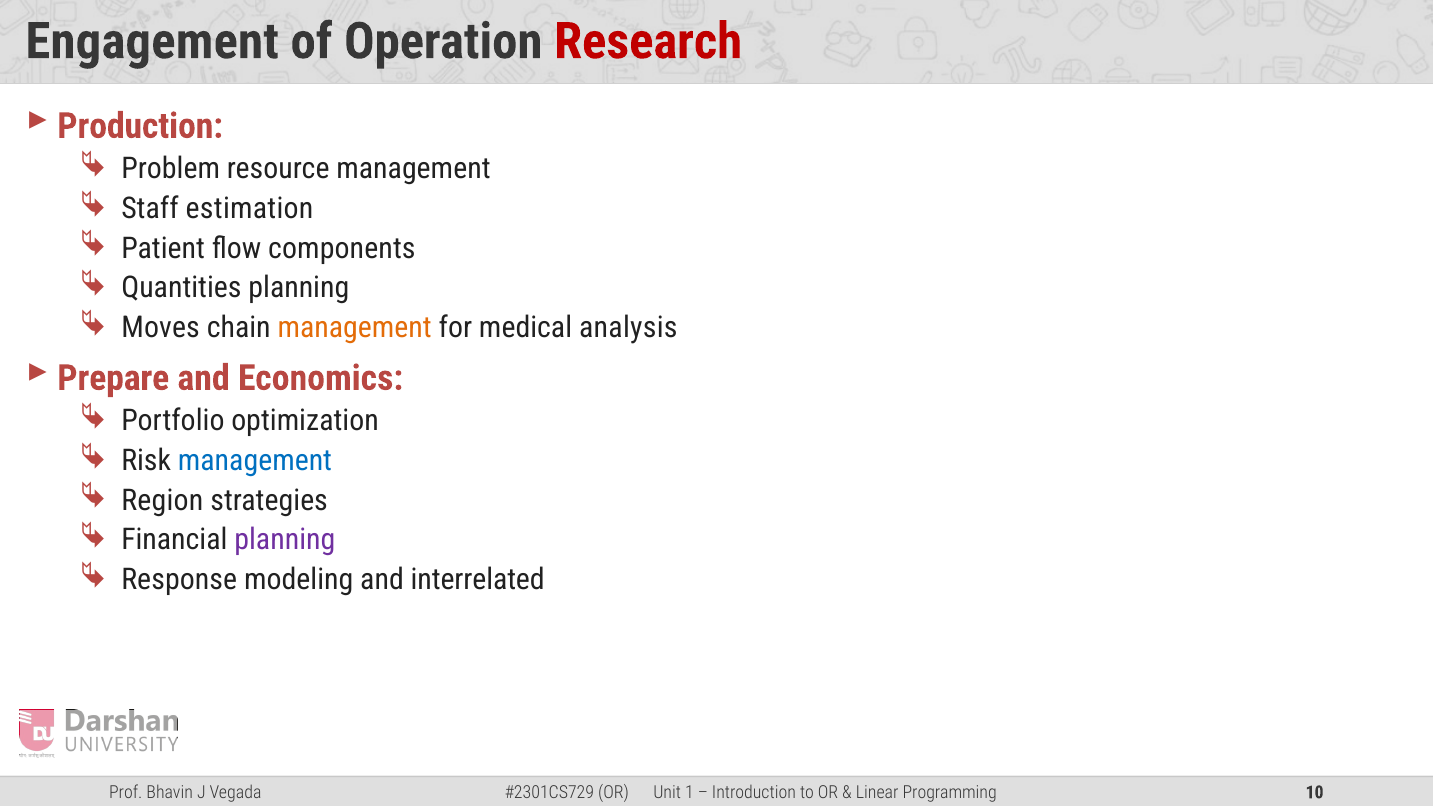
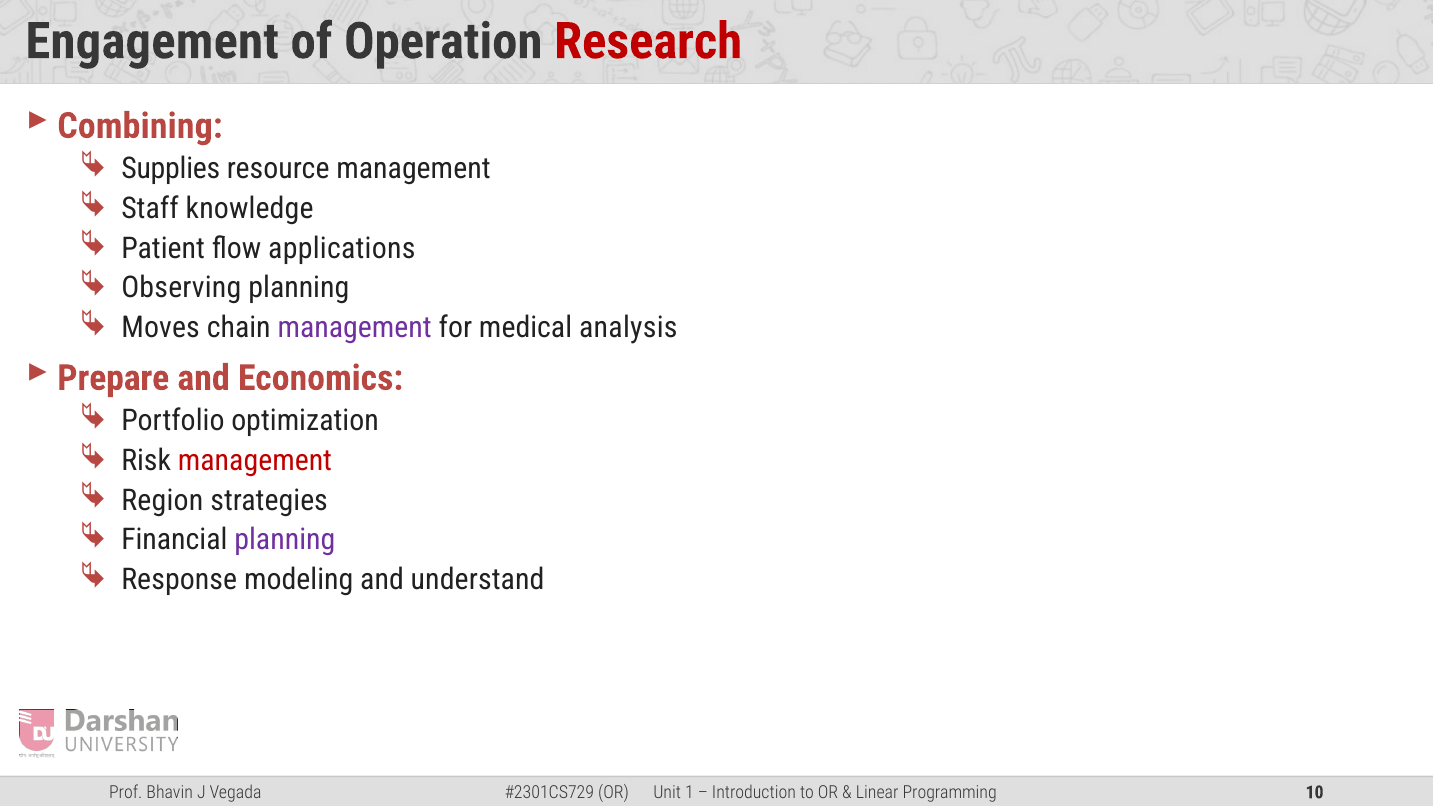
Production: Production -> Combining
Problem: Problem -> Supplies
estimation: estimation -> knowledge
components: components -> applications
Quantities: Quantities -> Observing
management at (355, 328) colour: orange -> purple
management at (255, 461) colour: blue -> red
interrelated: interrelated -> understand
